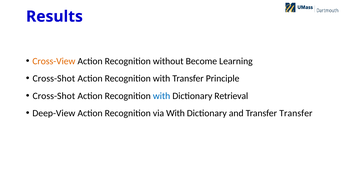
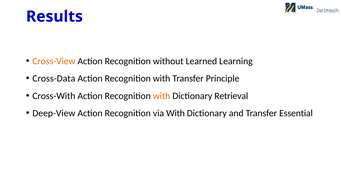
Become: Become -> Learned
Cross-Shot at (54, 78): Cross-Shot -> Cross-Data
Cross-Shot at (54, 96): Cross-Shot -> Cross-With
with at (162, 96) colour: blue -> orange
Transfer Transfer: Transfer -> Essential
